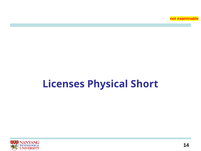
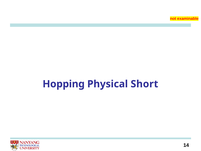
Licenses: Licenses -> Hopping
